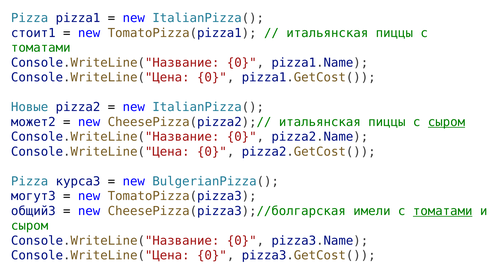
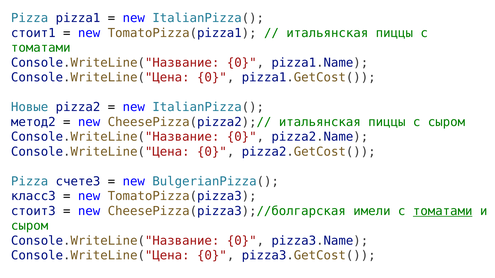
может2: может2 -> метод2
сыром at (446, 122) underline: present -> none
курса3: курса3 -> счете3
могут3: могут3 -> класс3
общий3: общий3 -> стоит3
